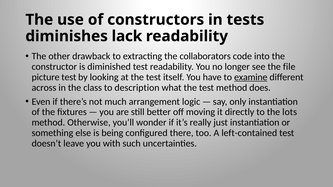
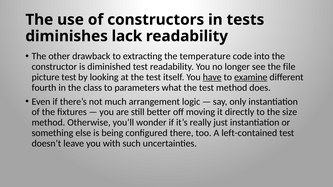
collaborators: collaborators -> temperature
have underline: none -> present
across: across -> fourth
description: description -> parameters
lots: lots -> size
